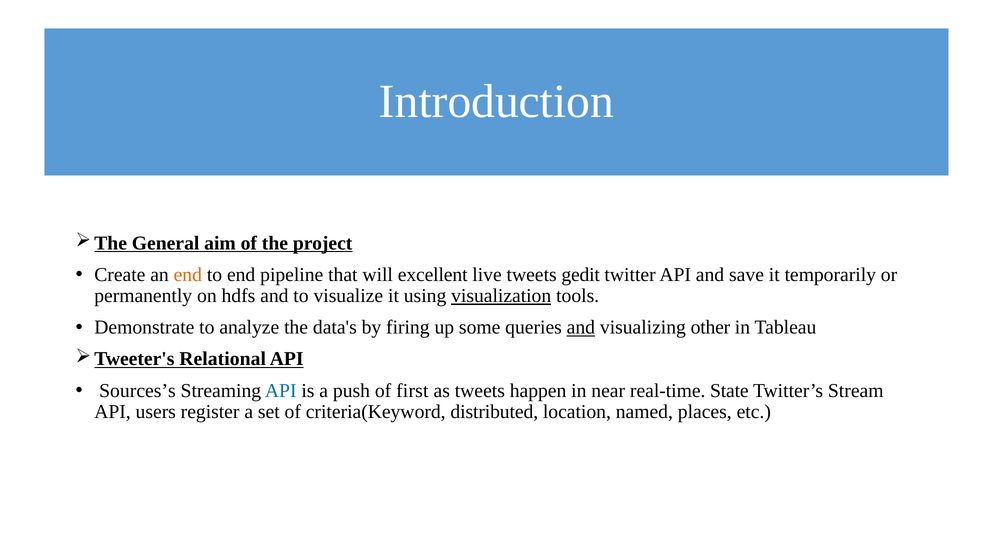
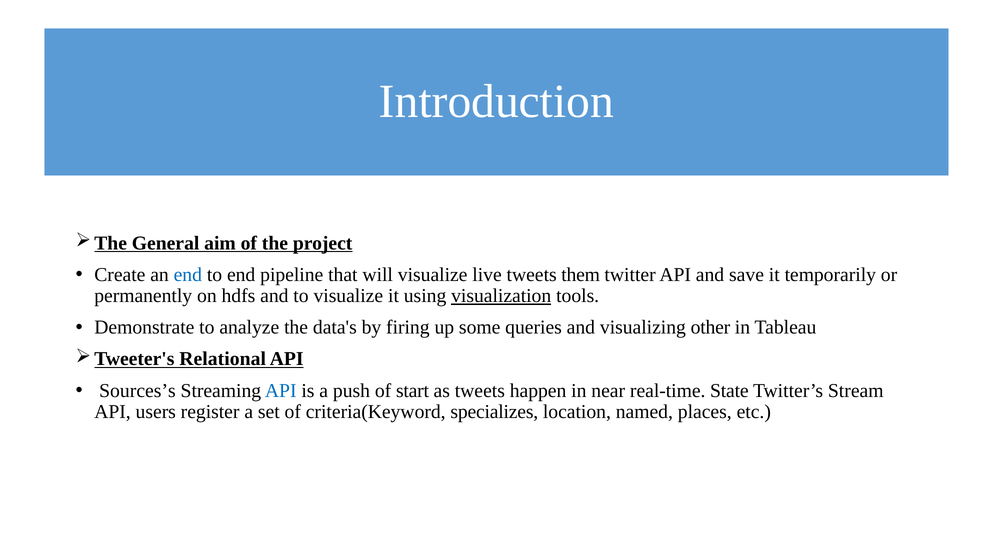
end at (188, 274) colour: orange -> blue
will excellent: excellent -> visualize
gedit: gedit -> them
and at (581, 327) underline: present -> none
first: first -> start
distributed: distributed -> specializes
